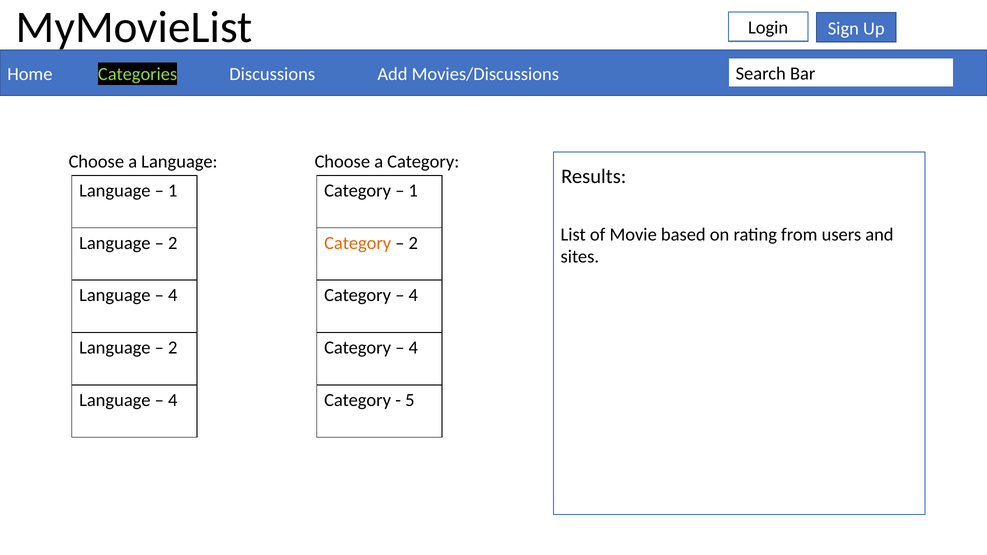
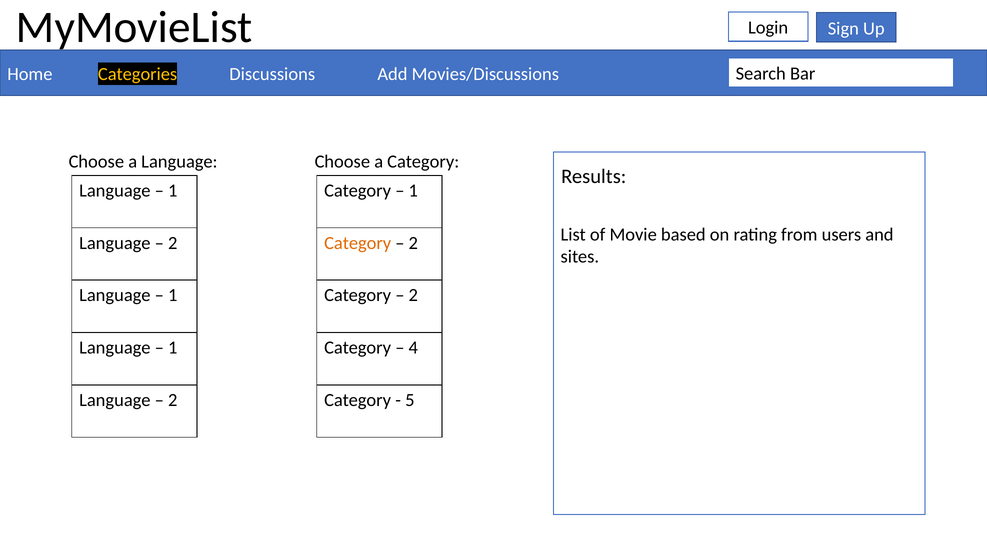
Categories colour: light green -> yellow
4 at (173, 295): 4 -> 1
4 at (413, 295): 4 -> 2
2 at (173, 348): 2 -> 1
4 at (173, 400): 4 -> 2
